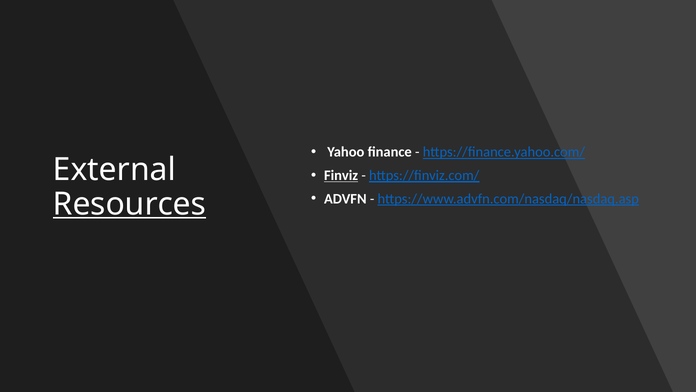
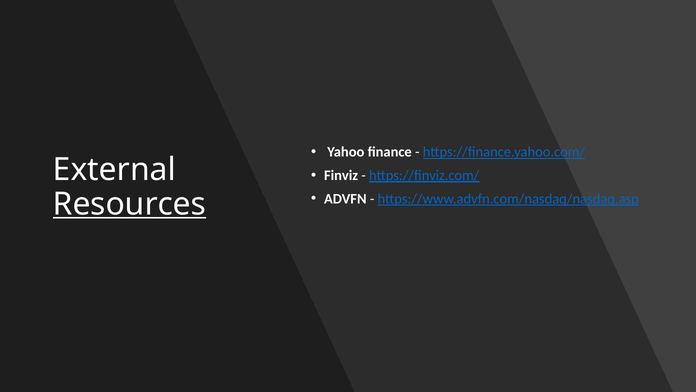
Finviz underline: present -> none
